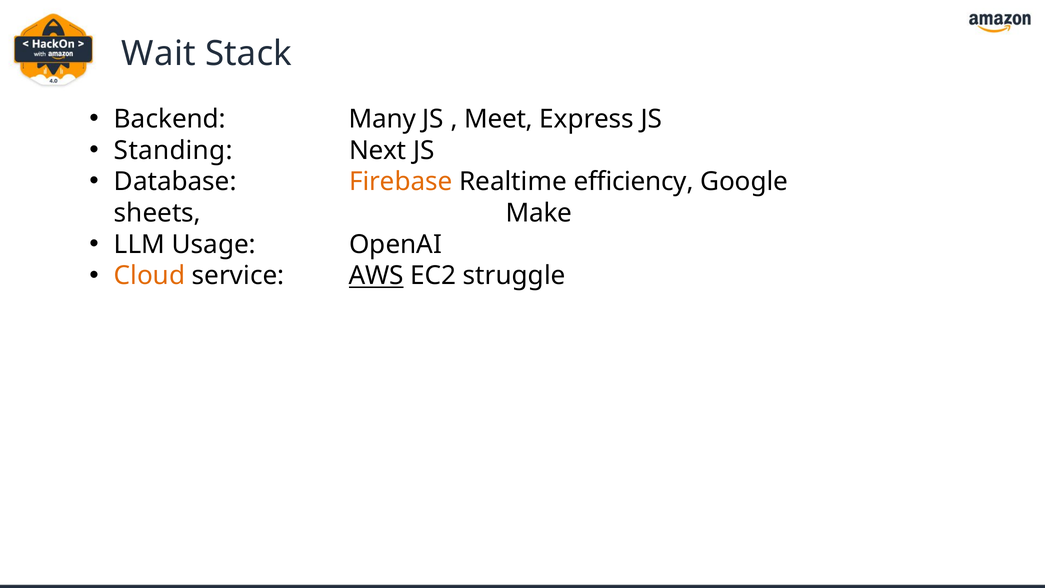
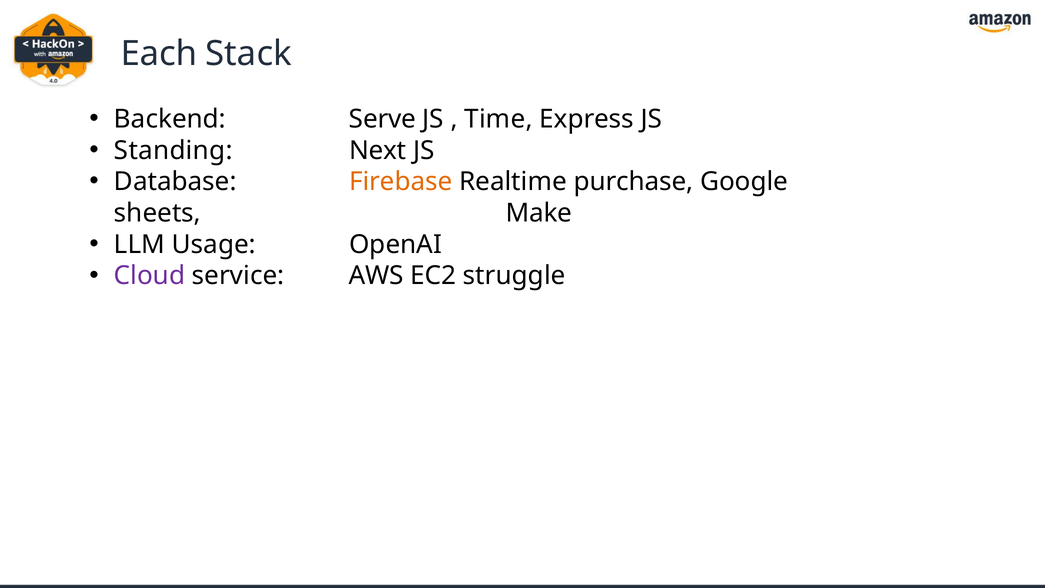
Wait: Wait -> Each
Many: Many -> Serve
Meet: Meet -> Time
efficiency: efficiency -> purchase
Cloud colour: orange -> purple
AWS underline: present -> none
